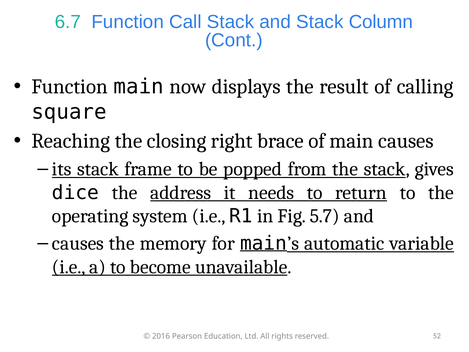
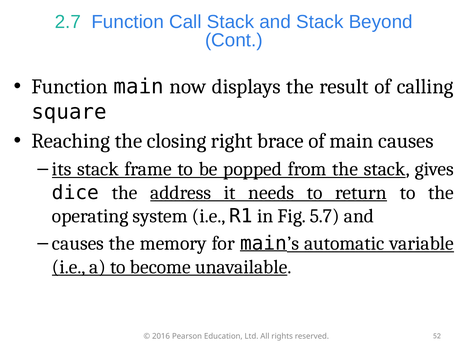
6.7: 6.7 -> 2.7
Column: Column -> Beyond
